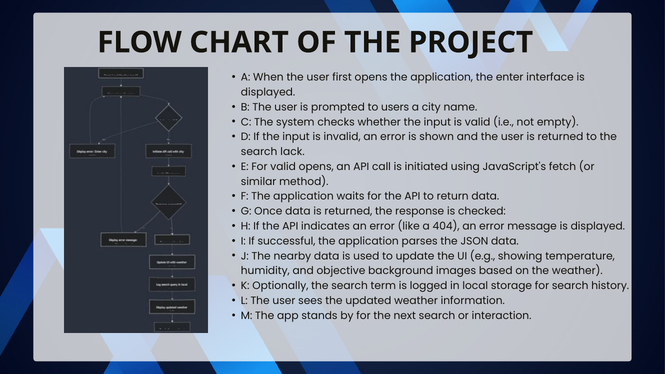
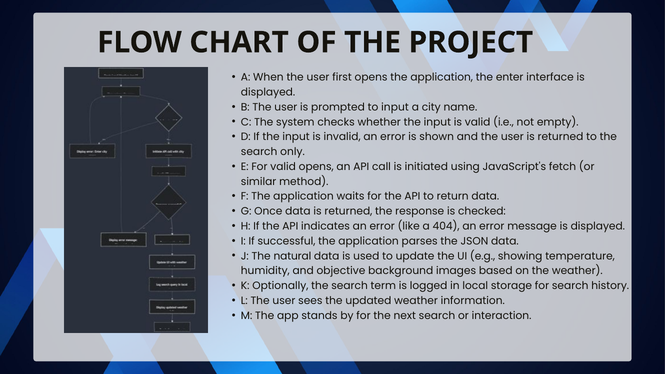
to users: users -> input
lack: lack -> only
nearby: nearby -> natural
